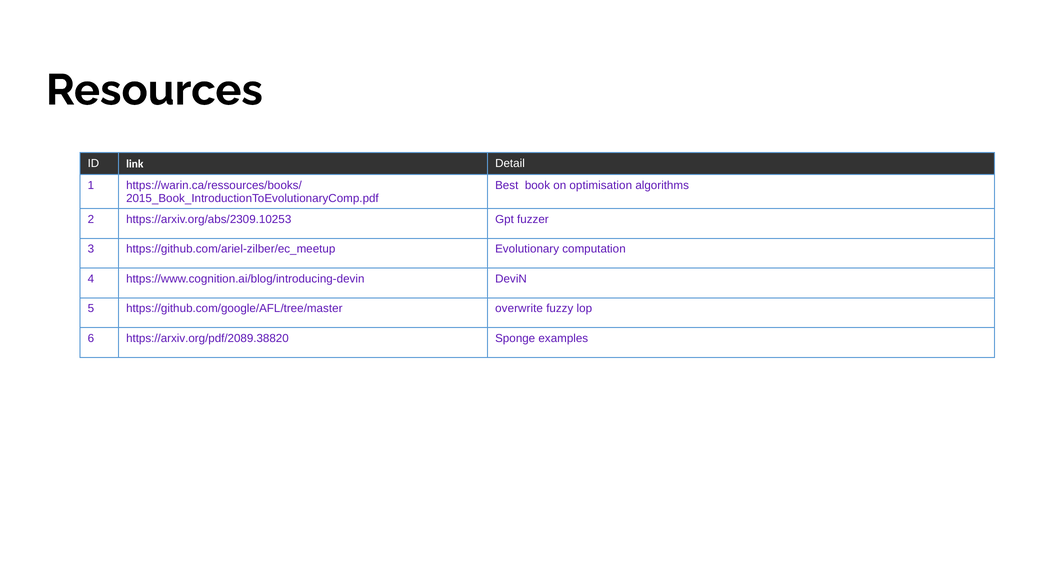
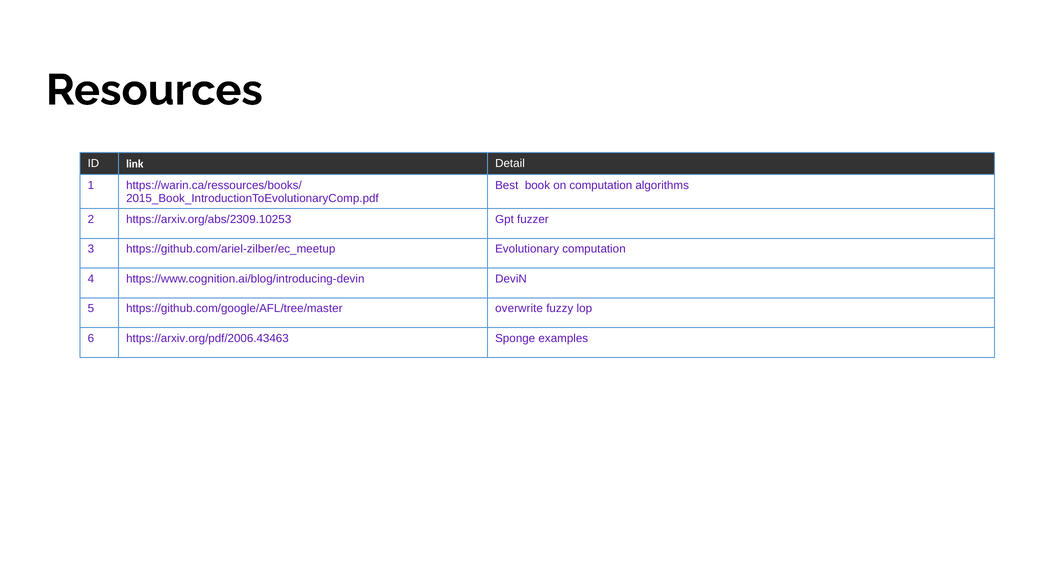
on optimisation: optimisation -> computation
https://arxiv.org/pdf/2089.38820: https://arxiv.org/pdf/2089.38820 -> https://arxiv.org/pdf/2006.43463
